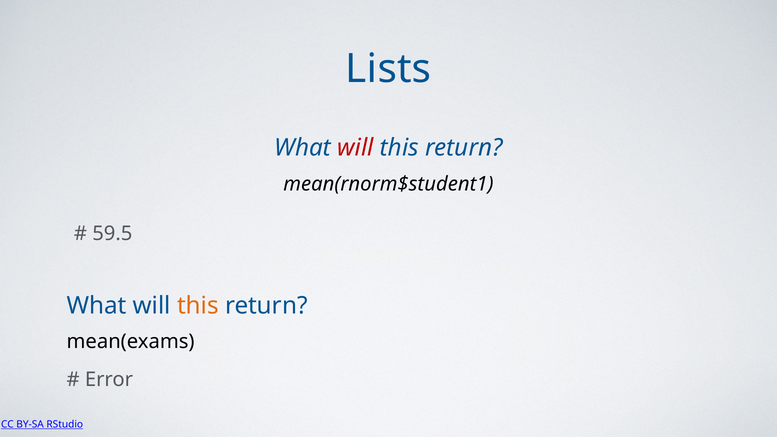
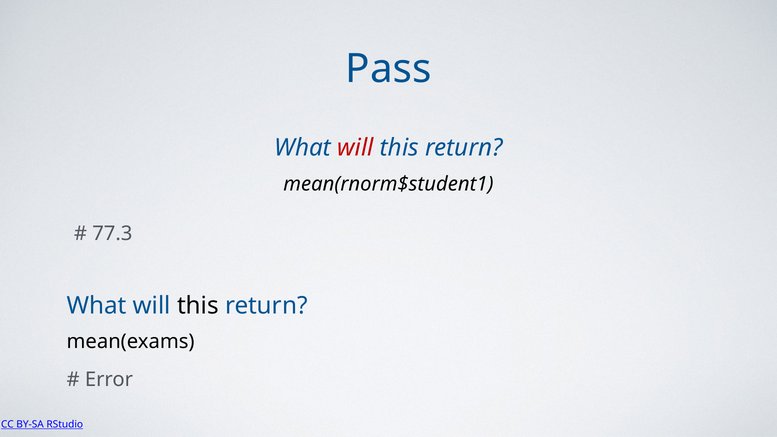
Lists: Lists -> Pass
59.5: 59.5 -> 77.3
this at (198, 306) colour: orange -> black
